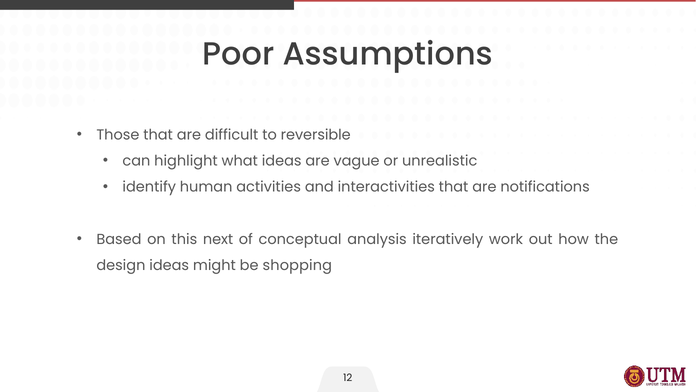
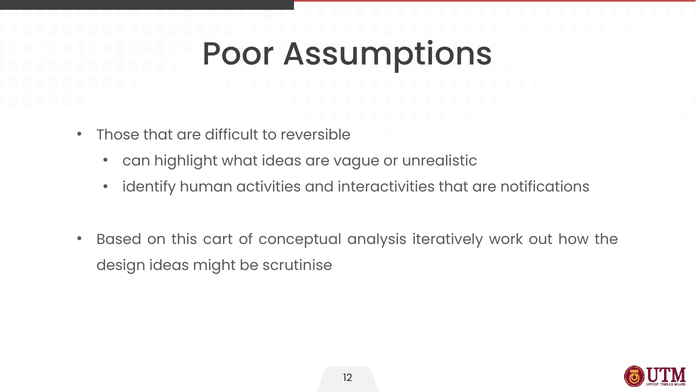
next: next -> cart
shopping: shopping -> scrutinise
